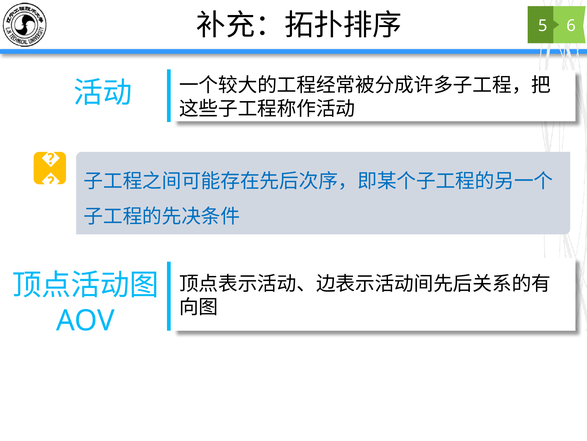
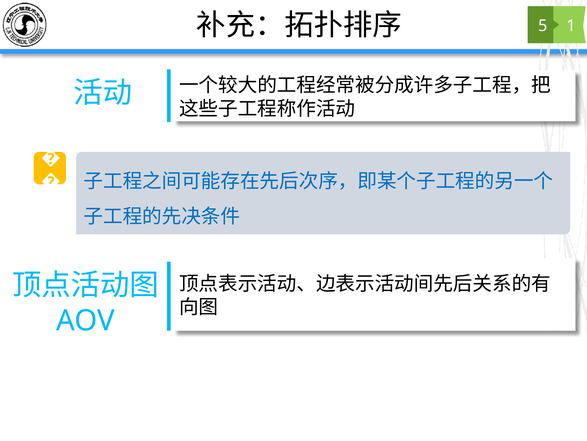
6: 6 -> 1
